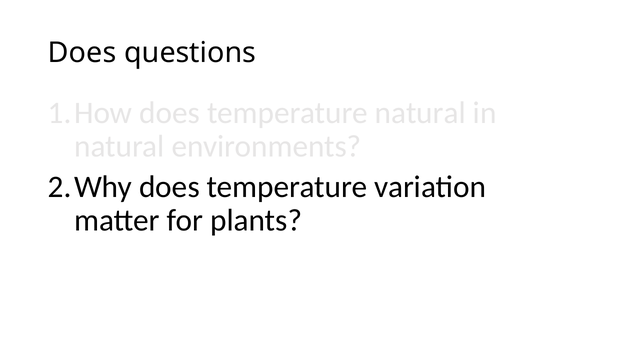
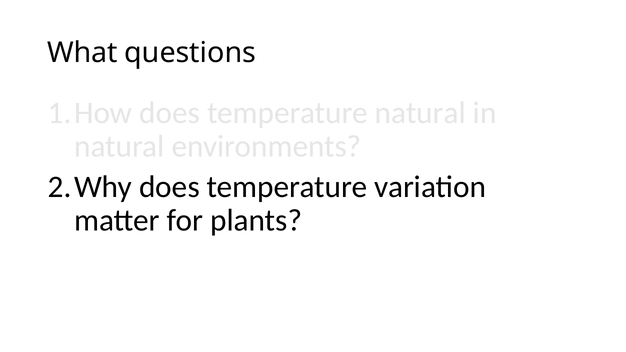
Does at (82, 53): Does -> What
